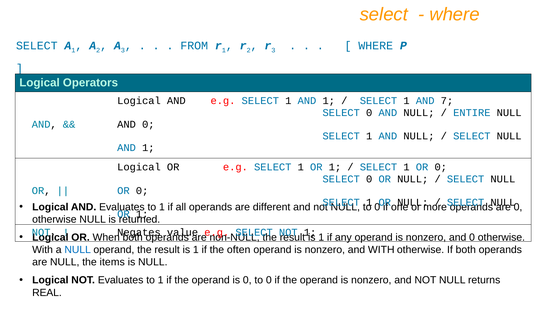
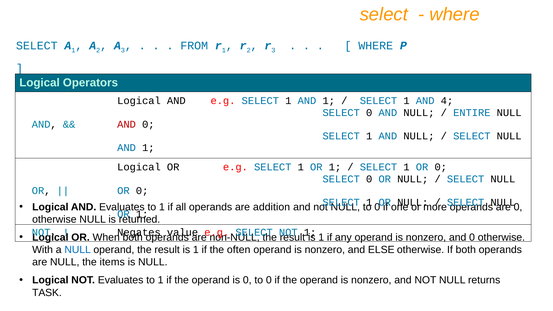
7: 7 -> 4
AND at (127, 124) colour: black -> red
different: different -> addition
and WITH: WITH -> ELSE
REAL: REAL -> TASK
